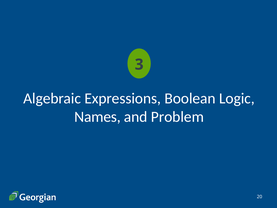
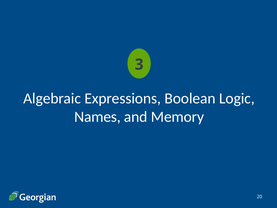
Problem: Problem -> Memory
